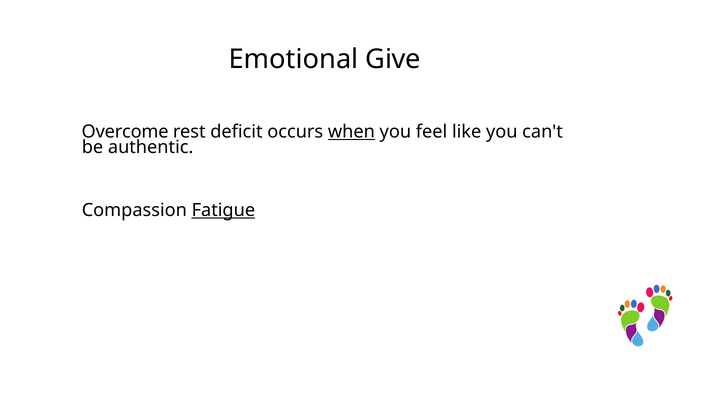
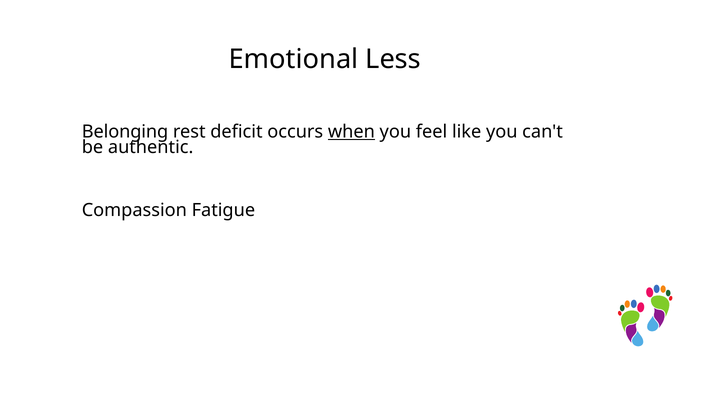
Give: Give -> Less
Overcome: Overcome -> Belonging
Fatigue underline: present -> none
